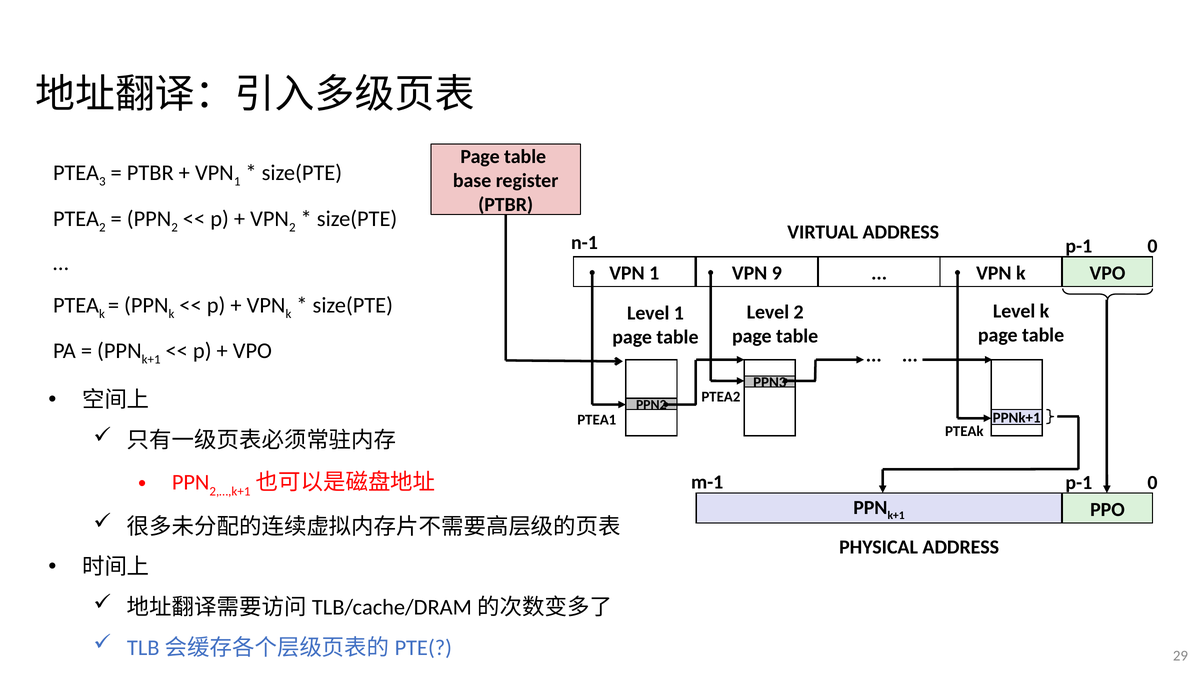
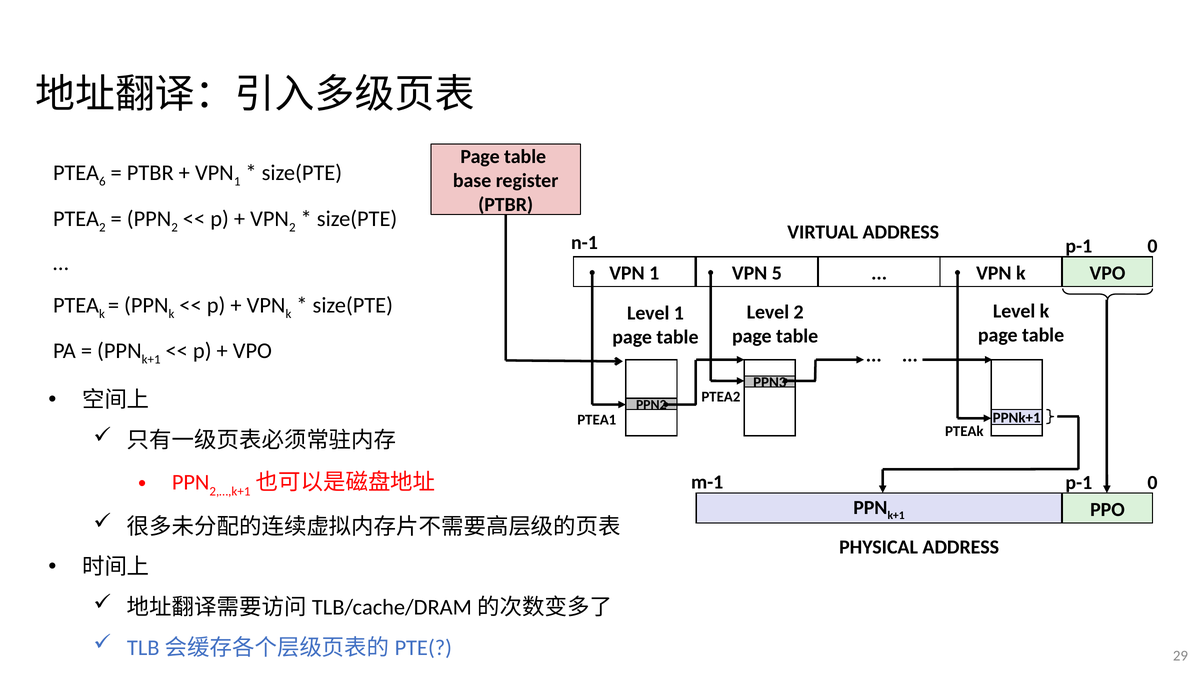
3: 3 -> 6
9: 9 -> 5
